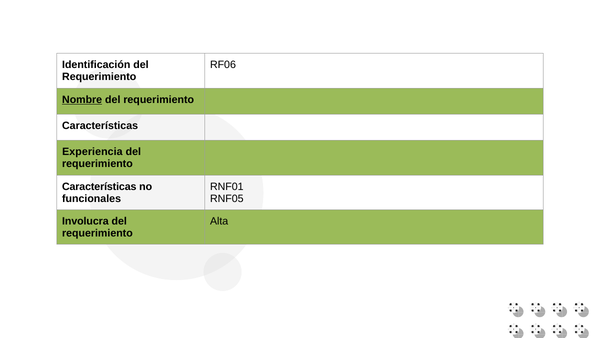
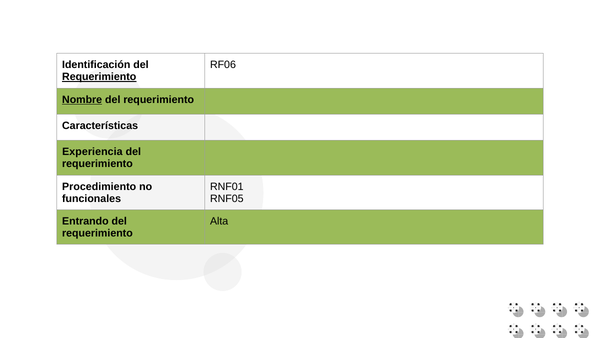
Requerimiento at (99, 77) underline: none -> present
Características at (99, 186): Características -> Procedimiento
Involucra: Involucra -> Entrando
